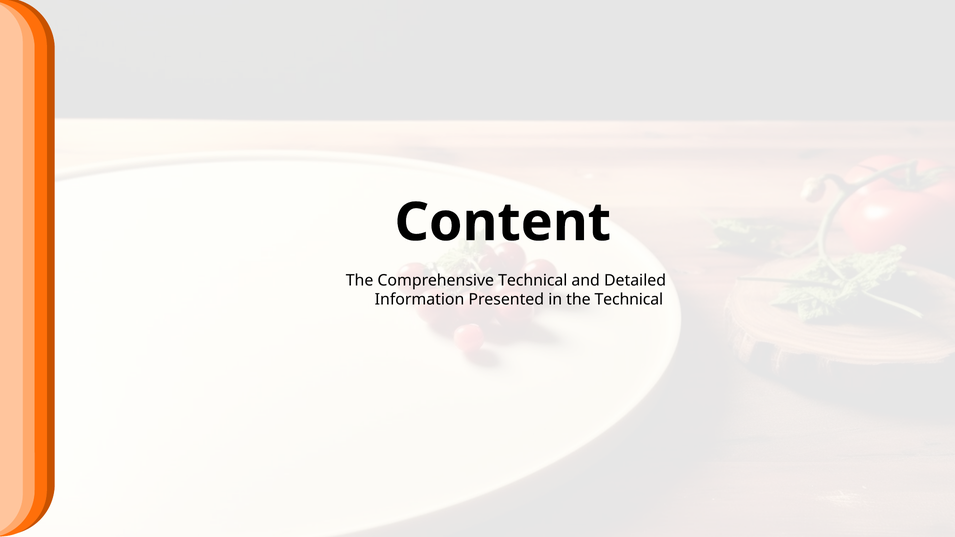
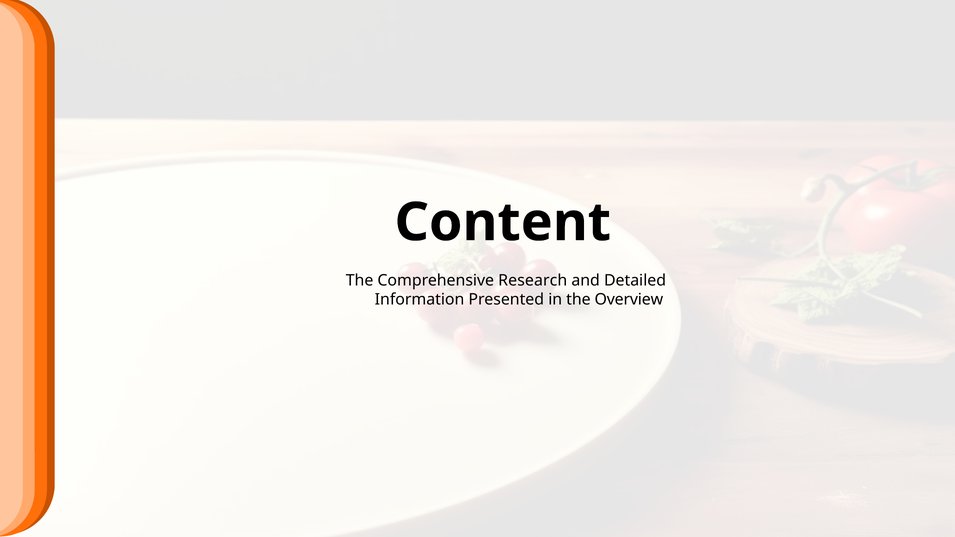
Comprehensive Technical: Technical -> Research
the Technical: Technical -> Overview
